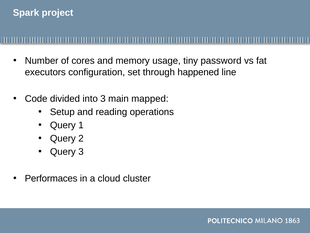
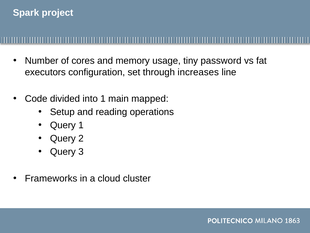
happened: happened -> increases
into 3: 3 -> 1
Performaces: Performaces -> Frameworks
